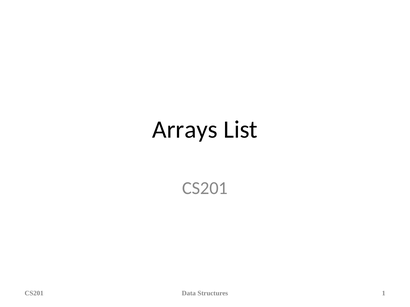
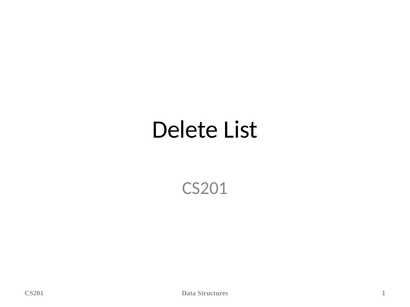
Arrays: Arrays -> Delete
